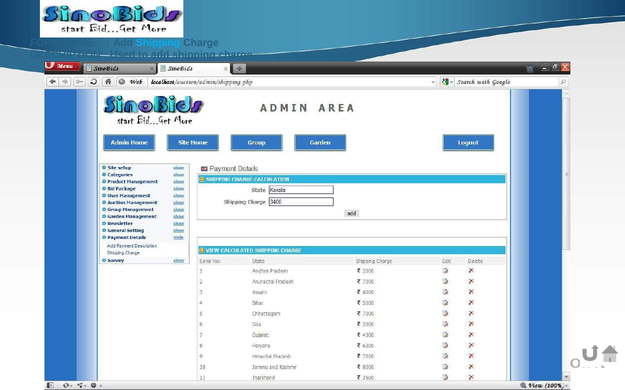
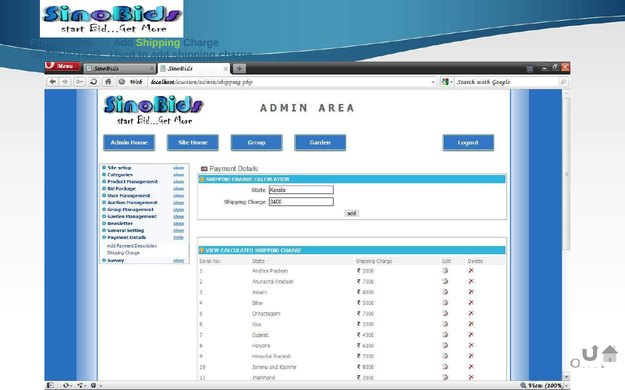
Shipping at (158, 43) colour: light blue -> light green
